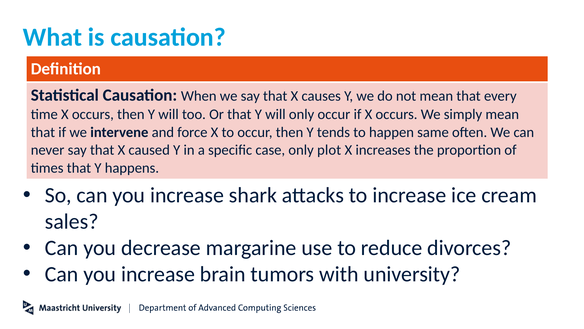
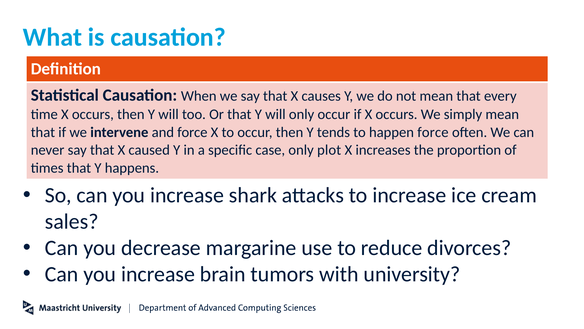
happen same: same -> force
